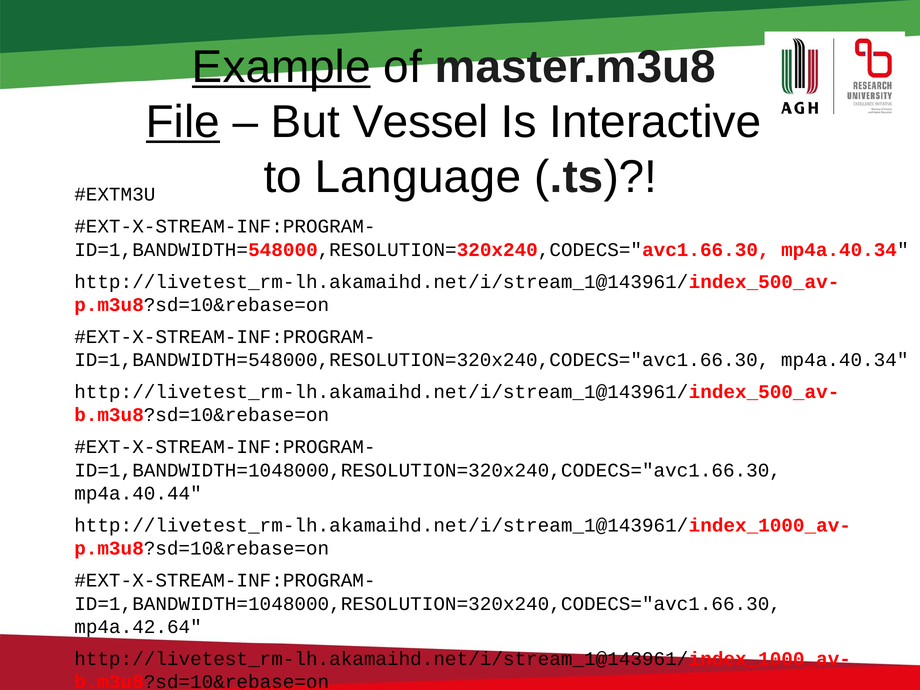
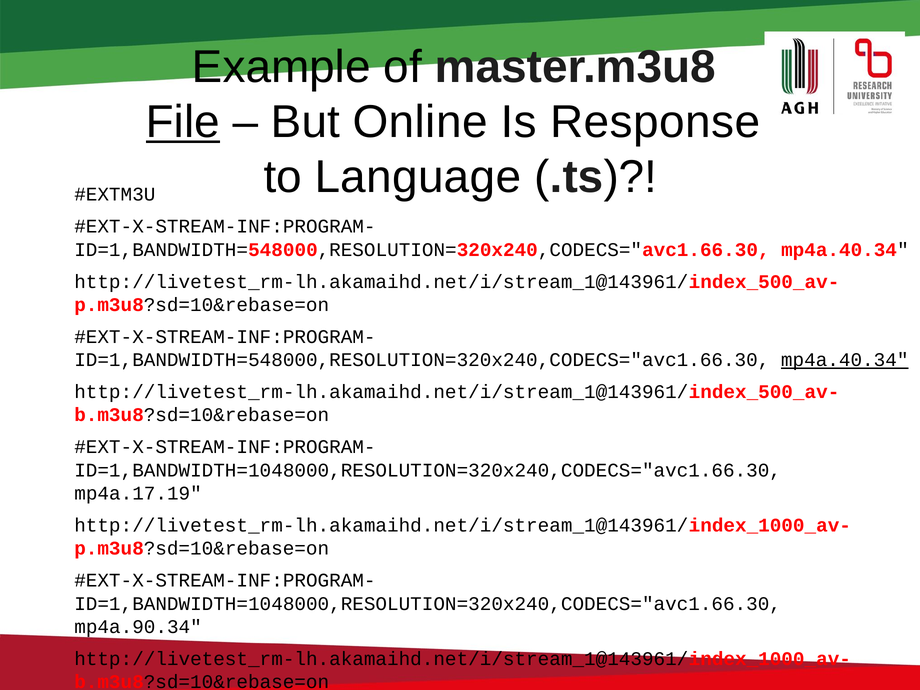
Example underline: present -> none
Vessel: Vessel -> Online
Interactive: Interactive -> Response
mp4a.40.34 at (845, 360) underline: none -> present
mp4a.40.44: mp4a.40.44 -> mp4a.17.19
mp4a.42.64: mp4a.42.64 -> mp4a.90.34
